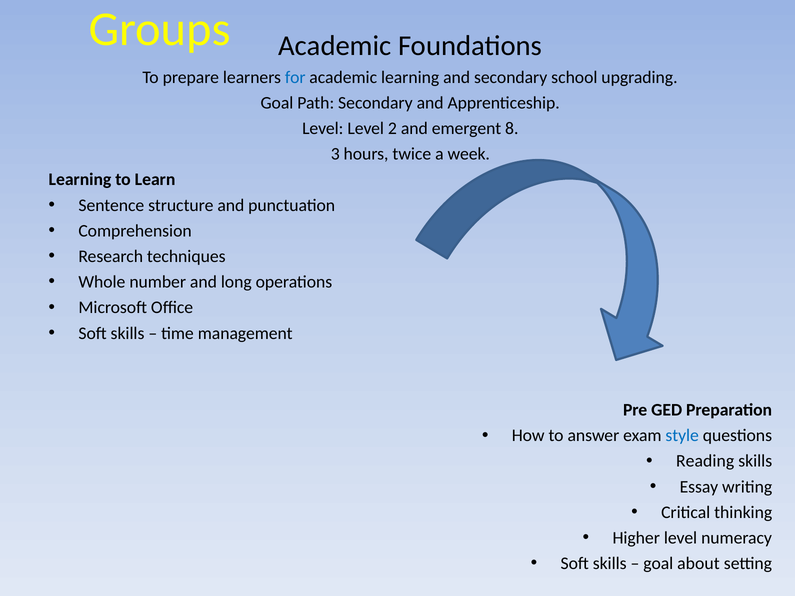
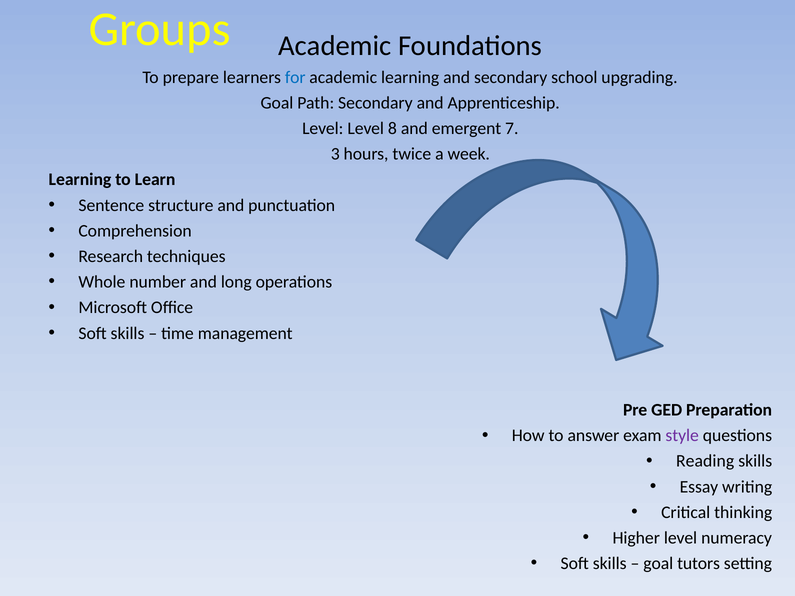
2: 2 -> 8
8: 8 -> 7
style colour: blue -> purple
about: about -> tutors
